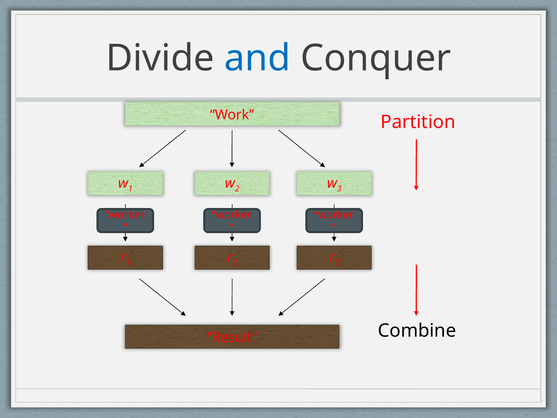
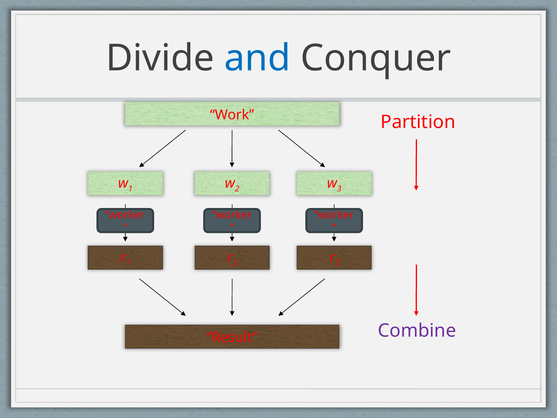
Combine colour: black -> purple
